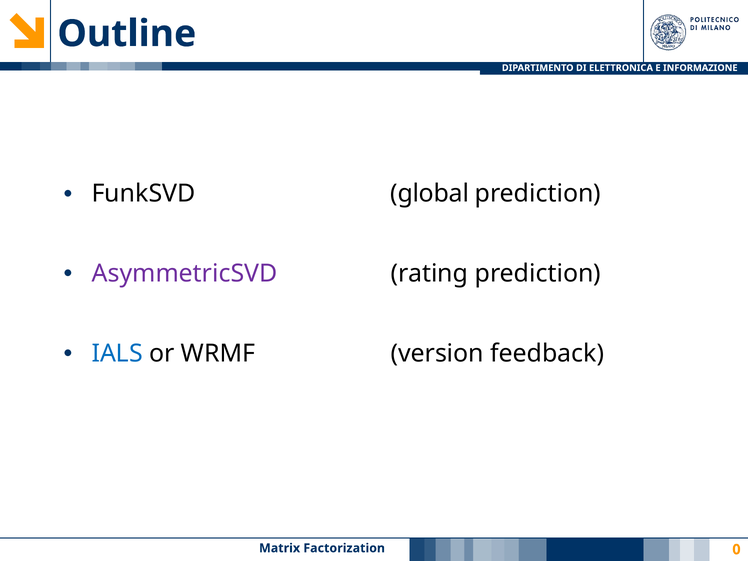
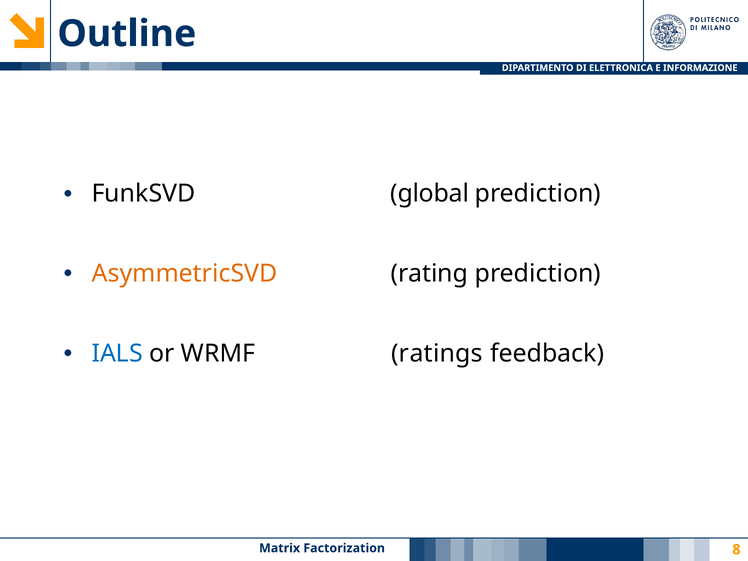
AsymmetricSVD colour: purple -> orange
version: version -> ratings
0: 0 -> 8
